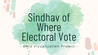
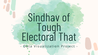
Where: Where -> Tough
Vote: Vote -> That
